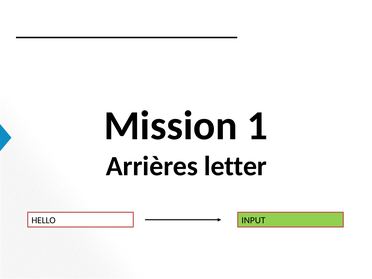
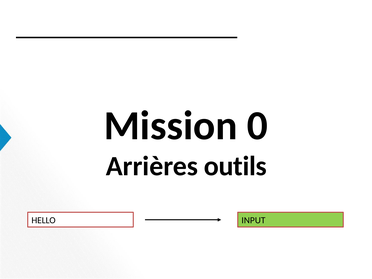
1: 1 -> 0
letter: letter -> outils
